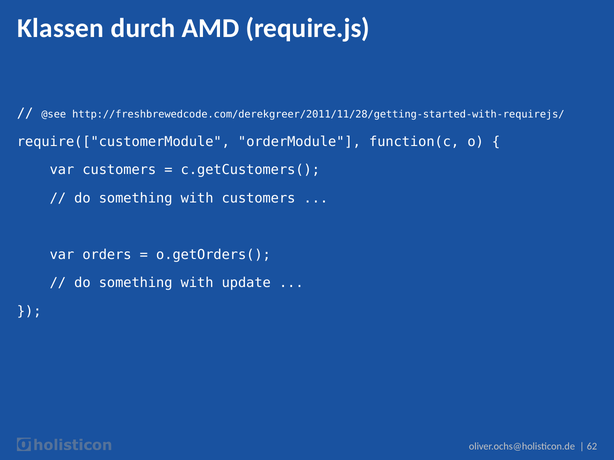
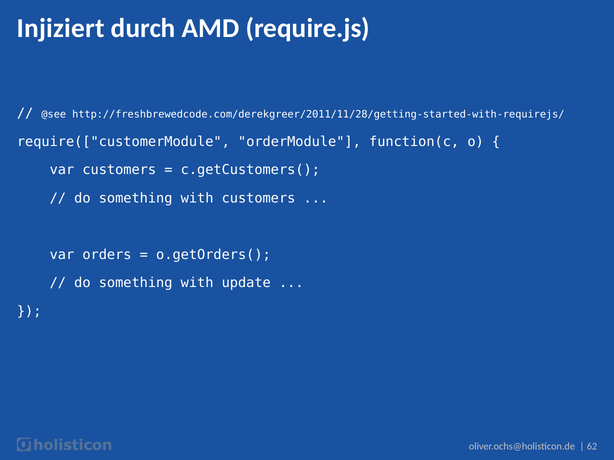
Klassen: Klassen -> Injiziert
